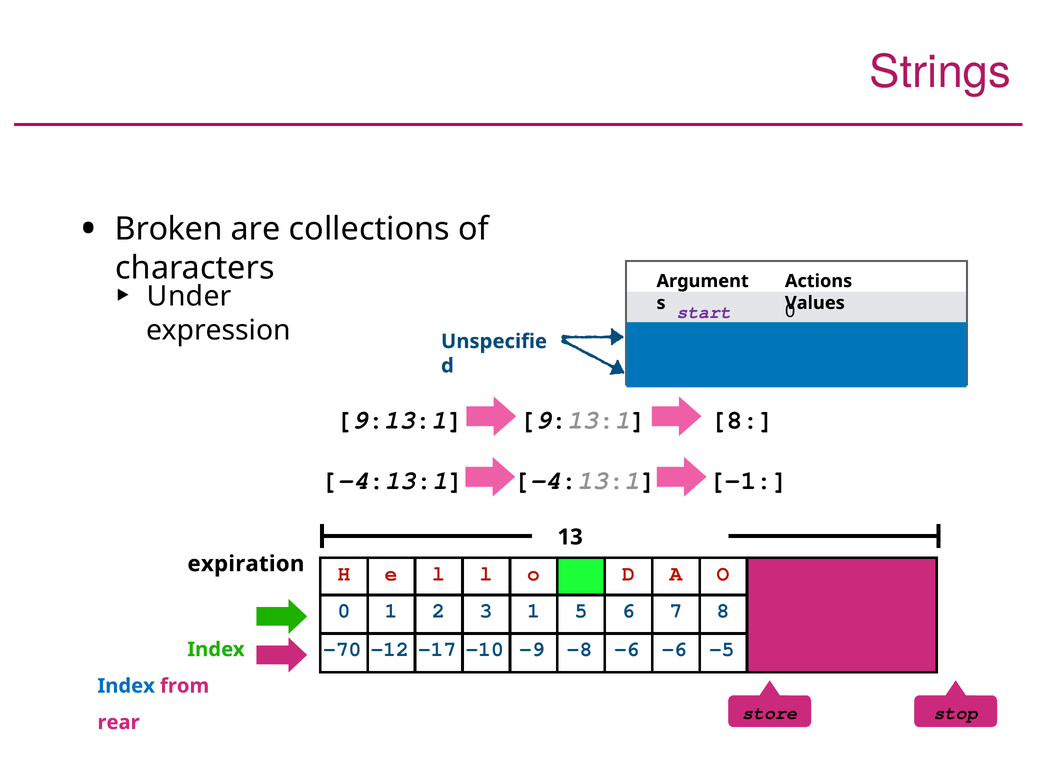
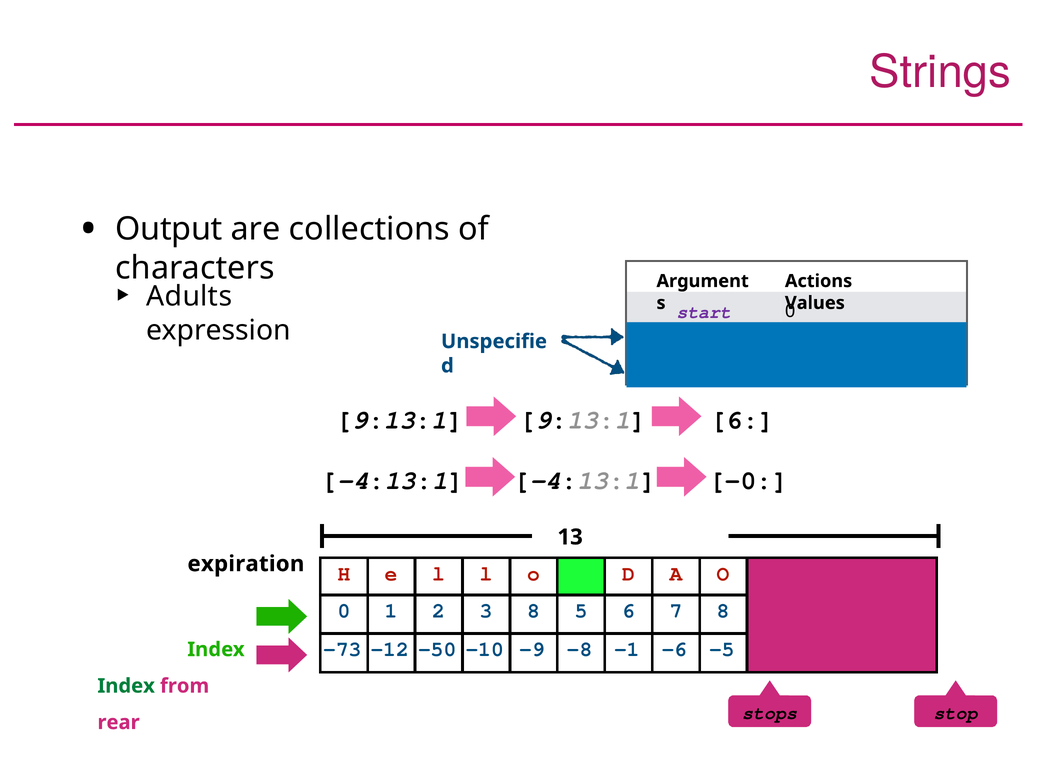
Broken: Broken -> Output
Under: Under -> Adults
9:13:1 8: 8 -> 6
-4:13:1 -1: -1 -> -0
3 1: 1 -> 8
-70: -70 -> -73
-17: -17 -> -50
-8 -6: -6 -> -1
Index at (126, 686) colour: blue -> green
store: store -> stops
